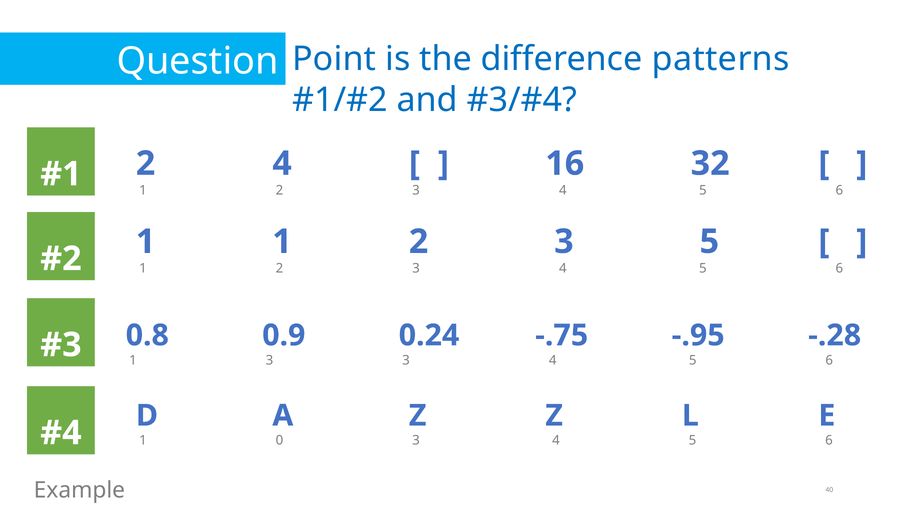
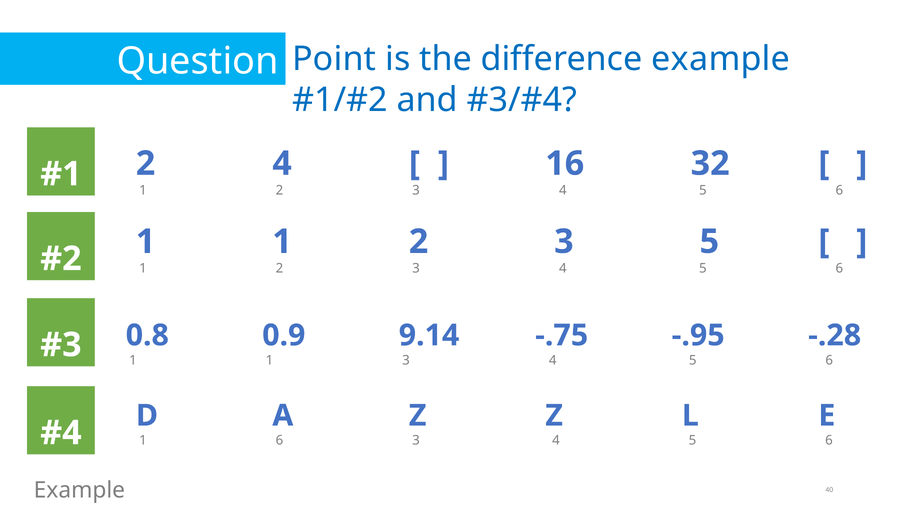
difference patterns: patterns -> example
0.24: 0.24 -> 9.14
3 at (269, 360): 3 -> 1
1 0: 0 -> 6
